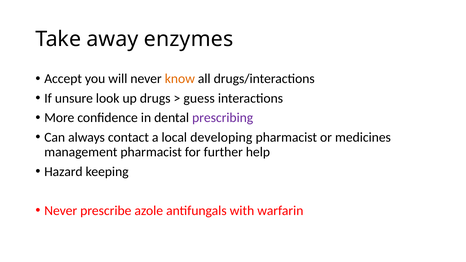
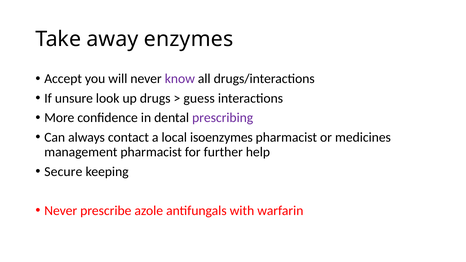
know colour: orange -> purple
developing: developing -> isoenzymes
Hazard: Hazard -> Secure
